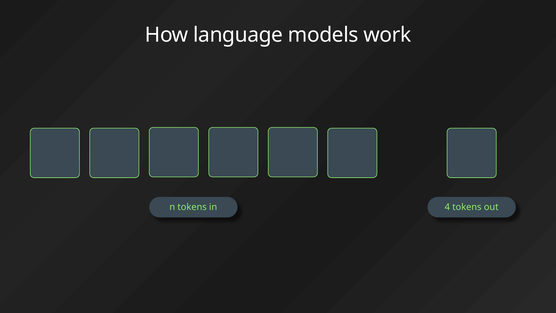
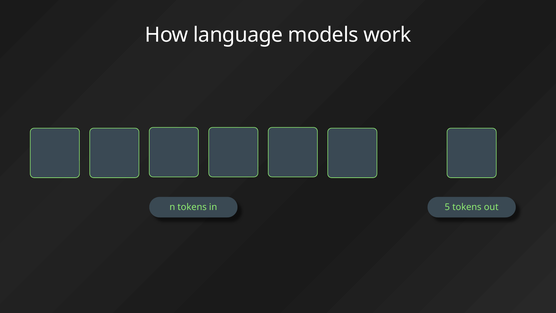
4: 4 -> 5
